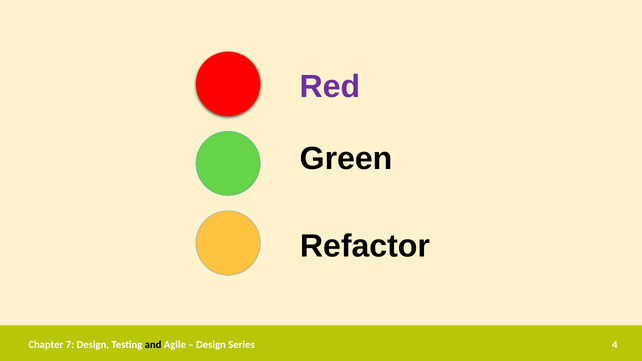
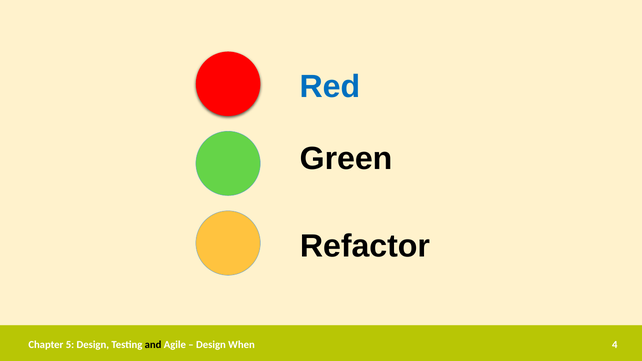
Red colour: purple -> blue
7: 7 -> 5
Series: Series -> When
